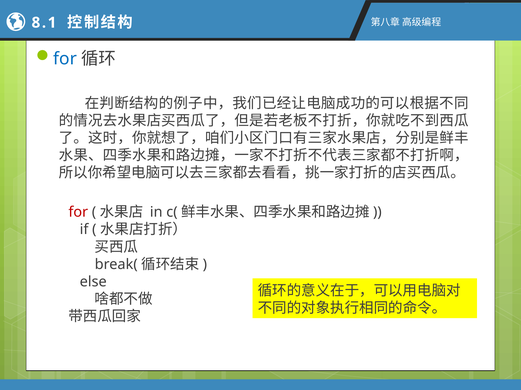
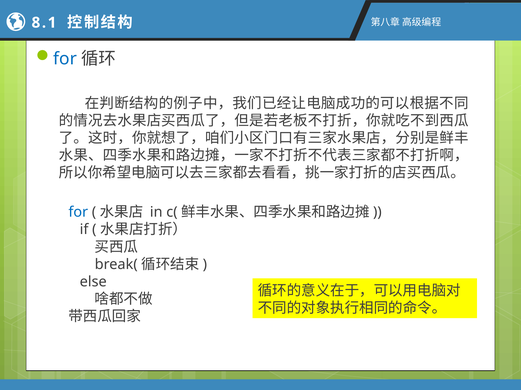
for at (78, 213) colour: red -> blue
